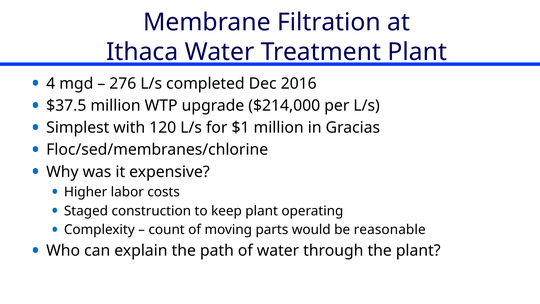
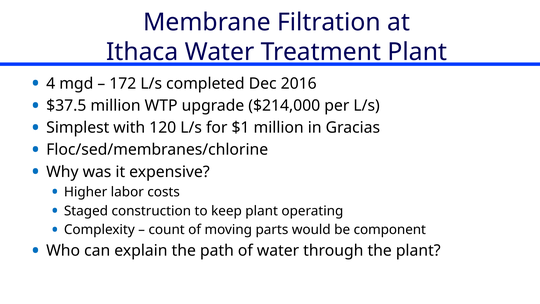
276: 276 -> 172
reasonable: reasonable -> component
